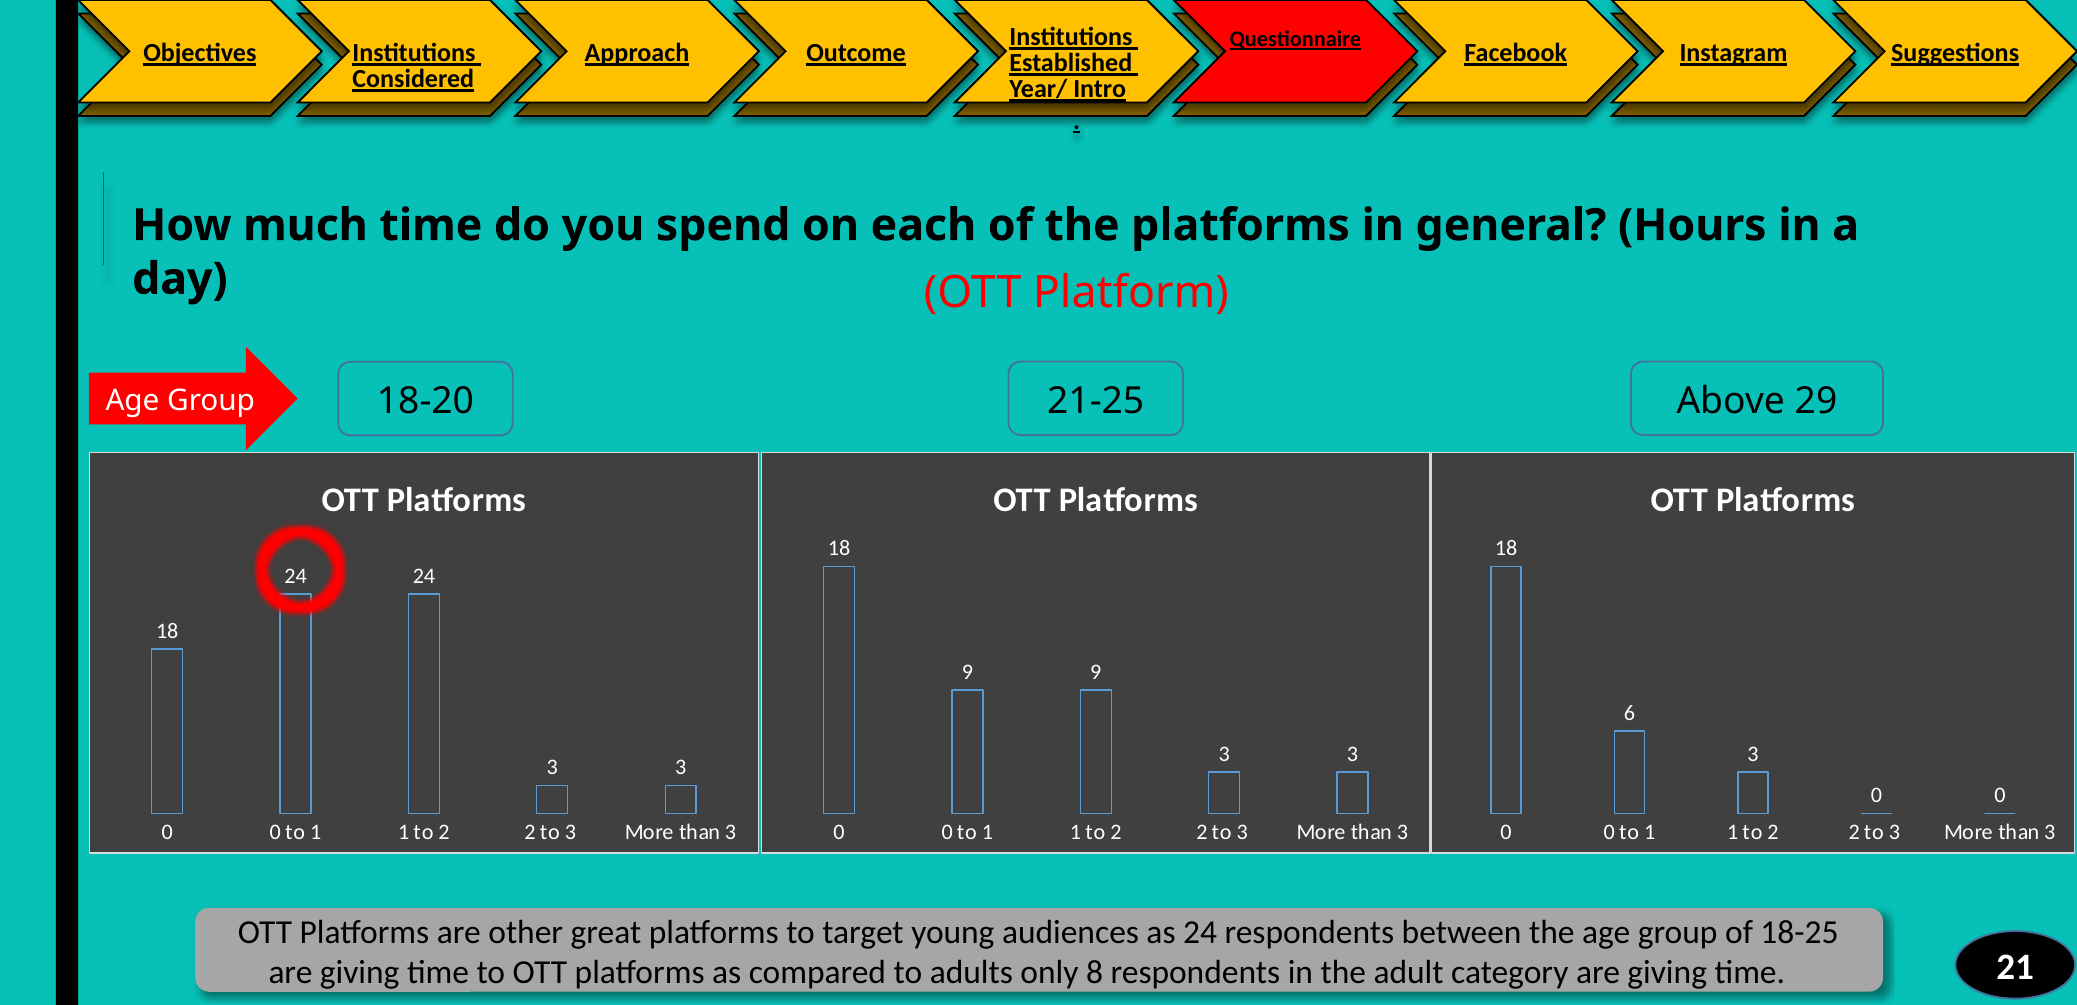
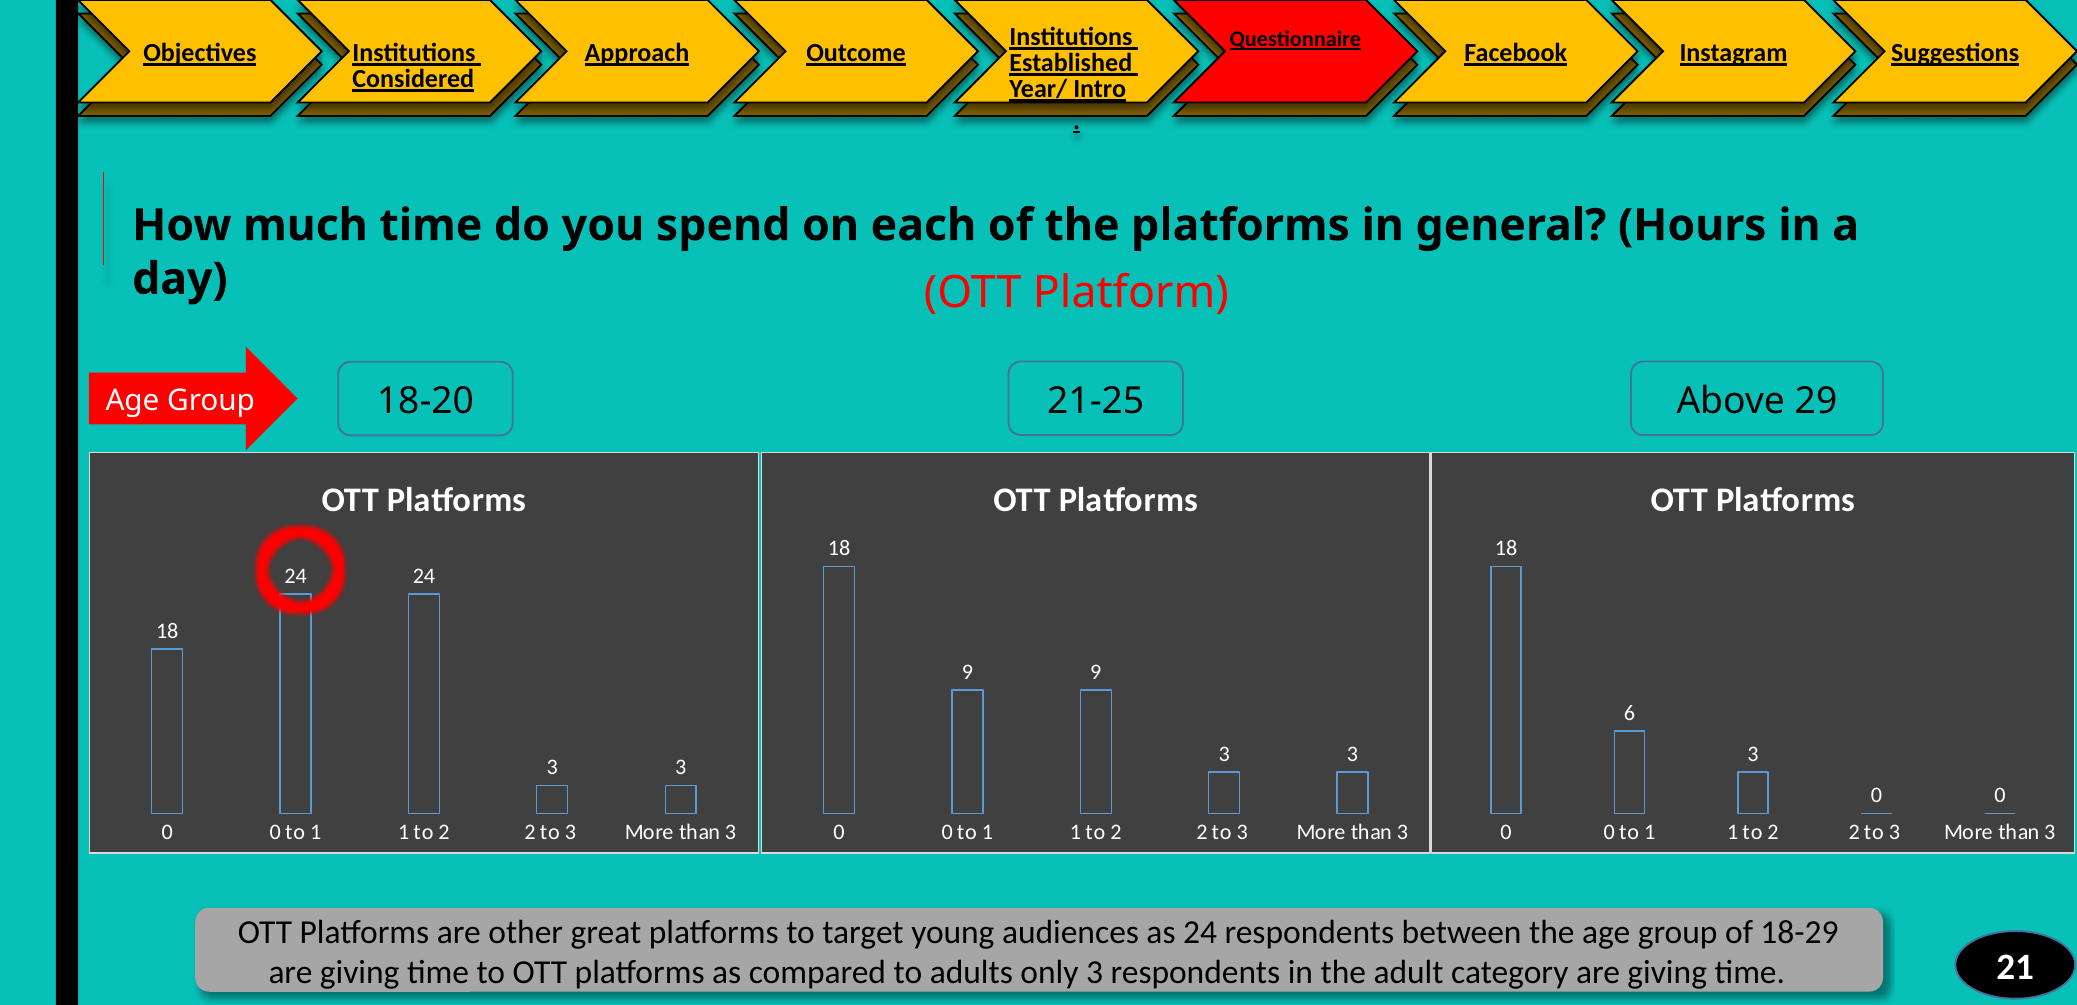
18-25: 18-25 -> 18-29
only 8: 8 -> 3
